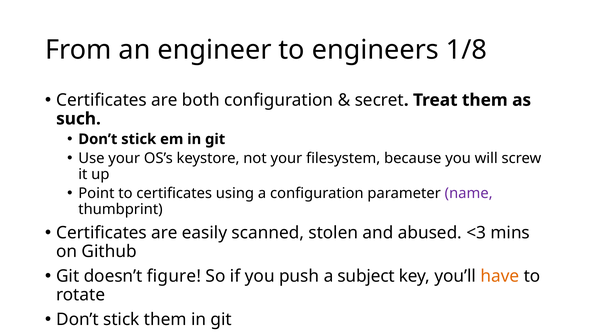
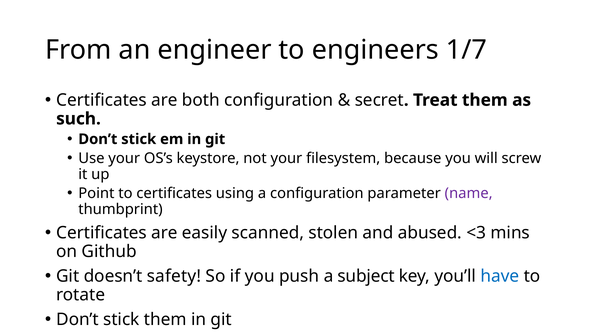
1/8: 1/8 -> 1/7
figure: figure -> safety
have colour: orange -> blue
